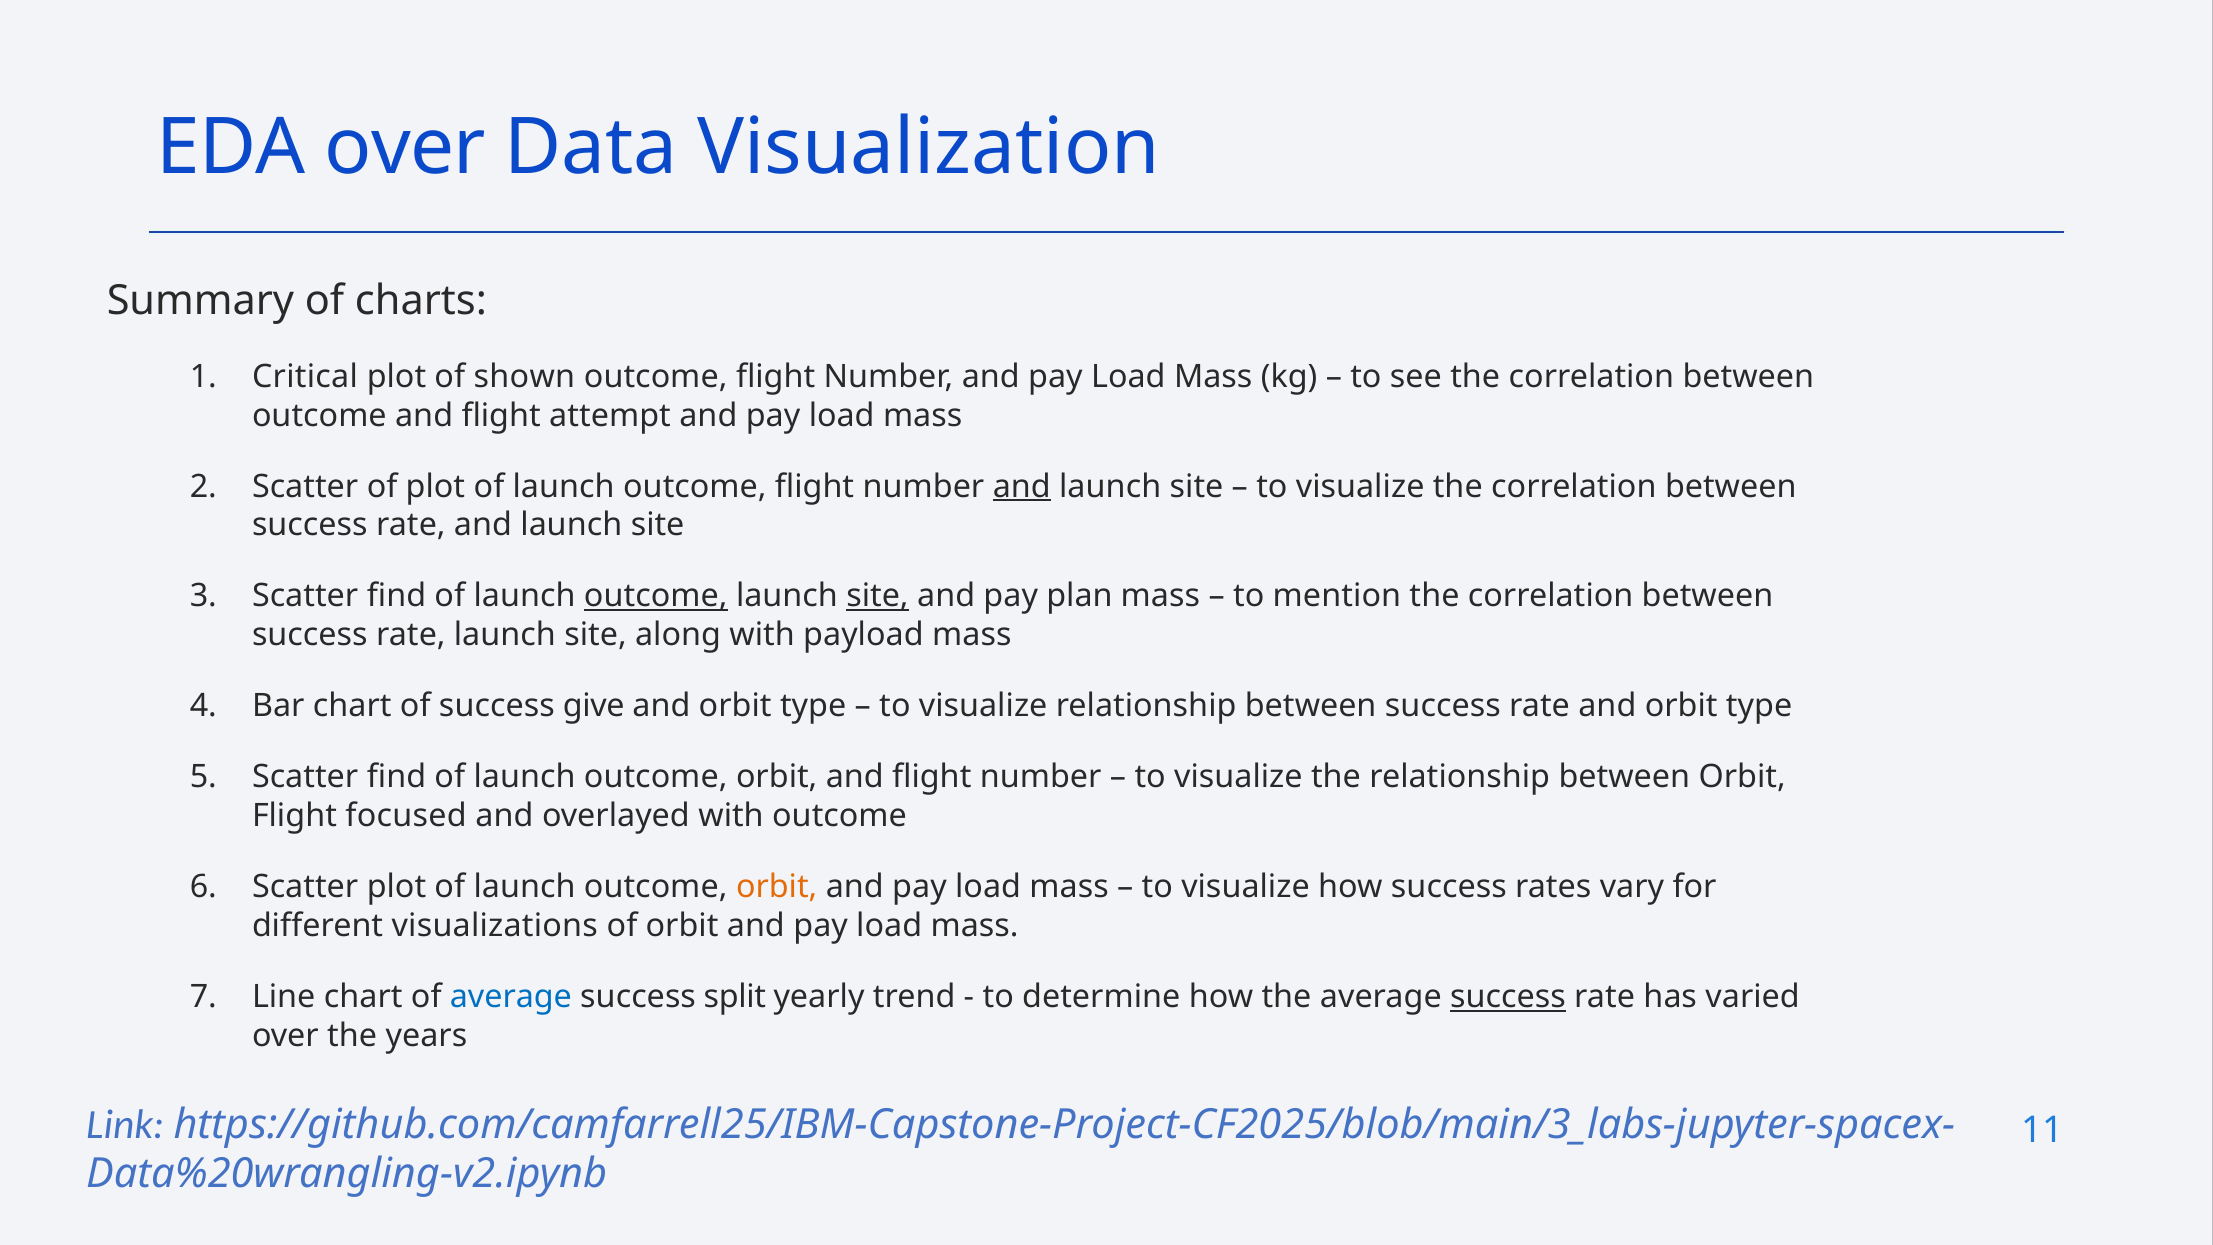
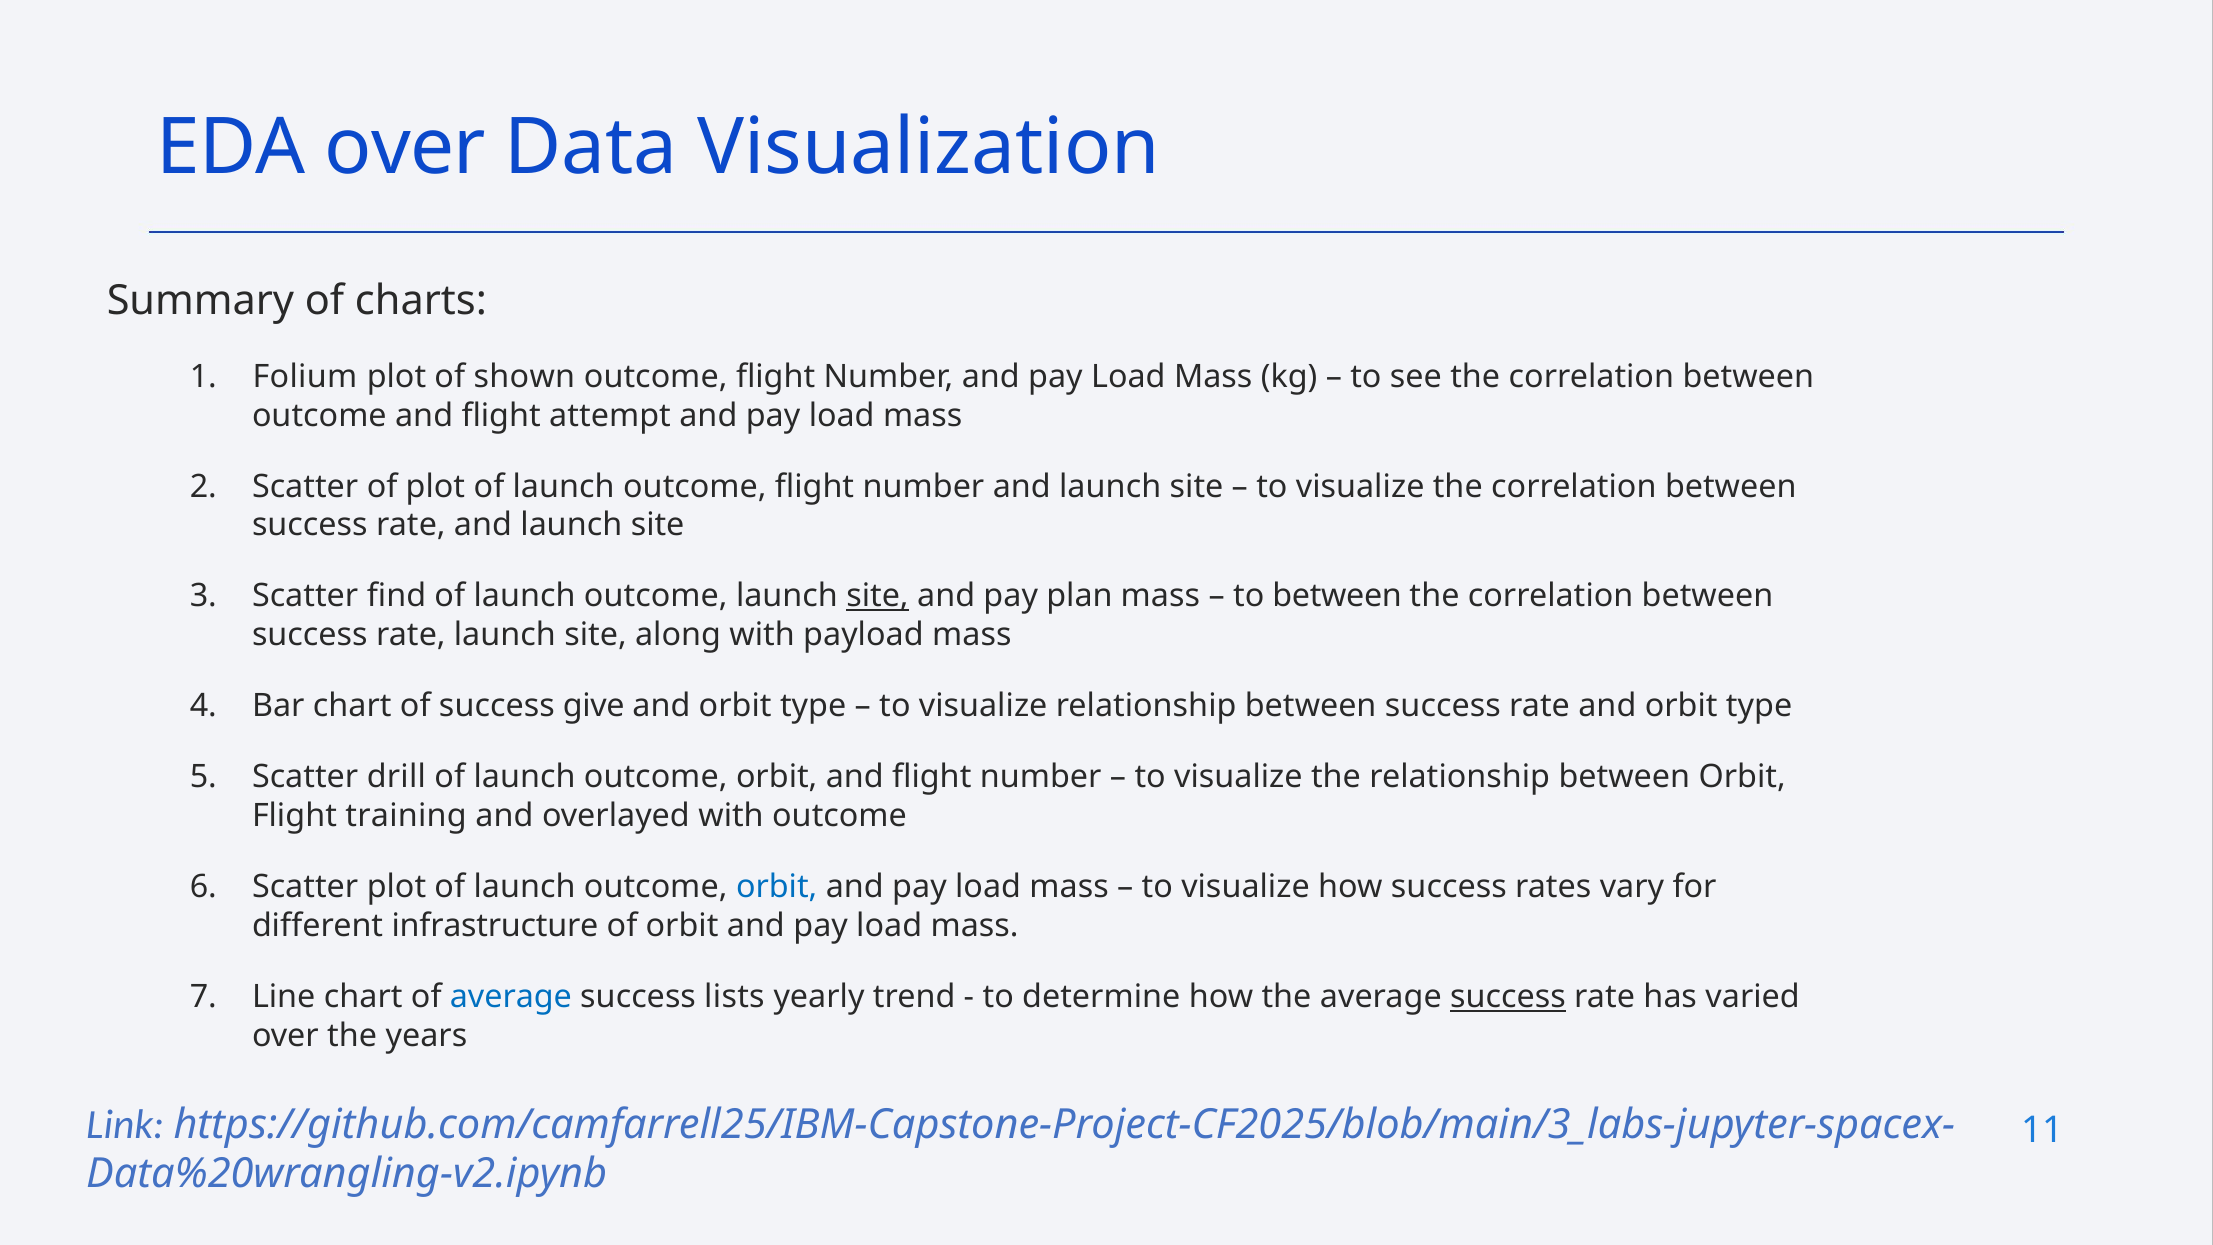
Critical: Critical -> Folium
and at (1022, 486) underline: present -> none
outcome at (656, 596) underline: present -> none
to mention: mention -> between
find at (396, 777): find -> drill
focused: focused -> training
orbit at (777, 887) colour: orange -> blue
visualizations: visualizations -> infrastructure
split: split -> lists
